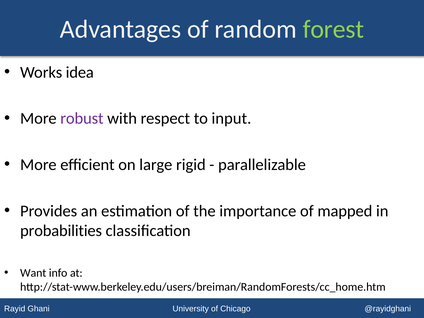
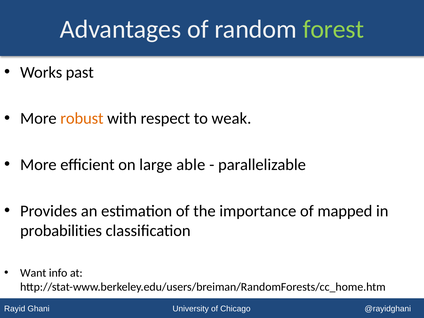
idea: idea -> past
robust colour: purple -> orange
input: input -> weak
rigid: rigid -> able
